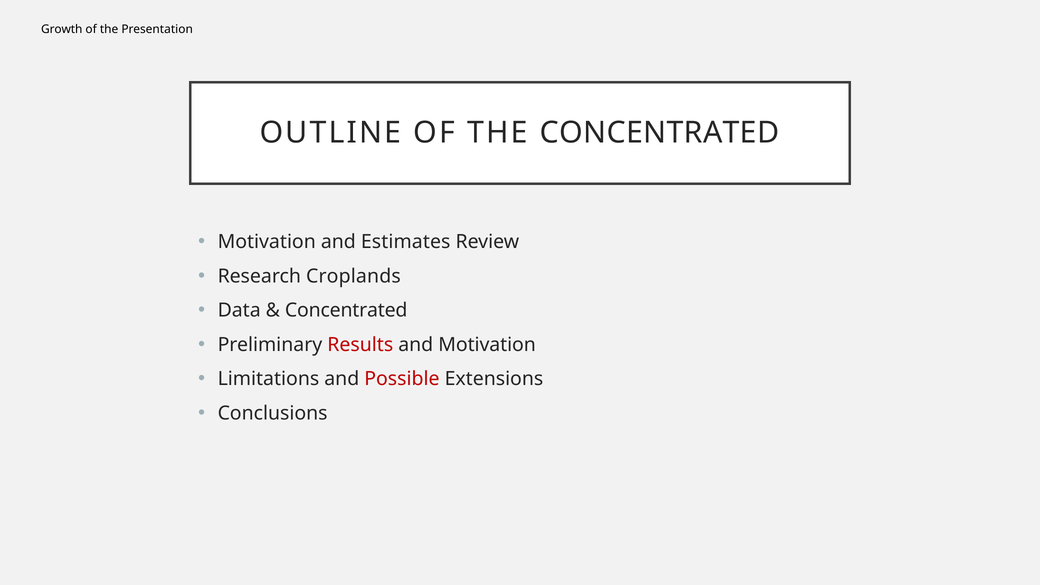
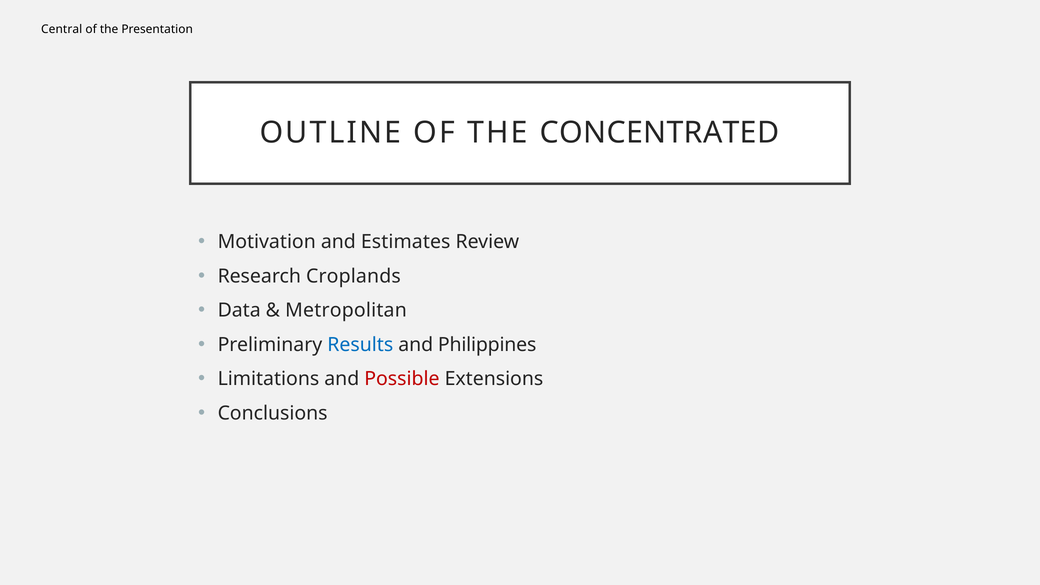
Growth: Growth -> Central
Concentrated at (346, 310): Concentrated -> Metropolitan
Results colour: red -> blue
and Motivation: Motivation -> Philippines
